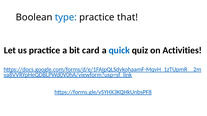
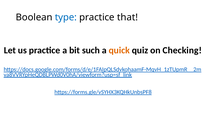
card: card -> such
quick colour: blue -> orange
Activities: Activities -> Checking
